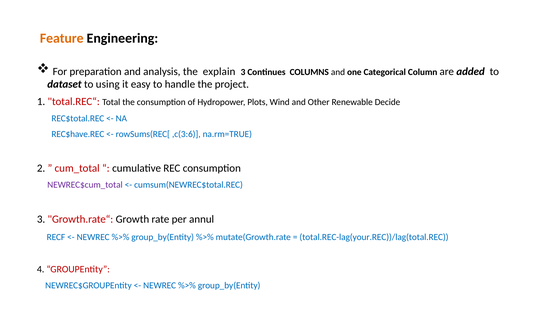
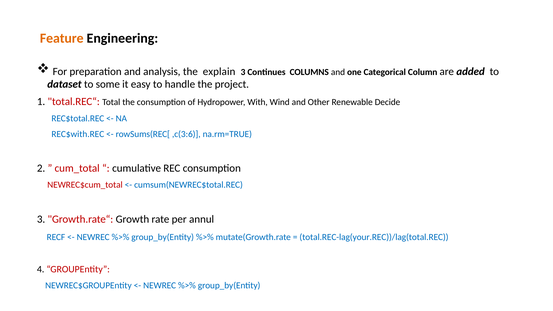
using: using -> some
Plots: Plots -> With
REC$have.REC: REC$have.REC -> REC$with.REC
NEWREC$cum_total colour: purple -> red
